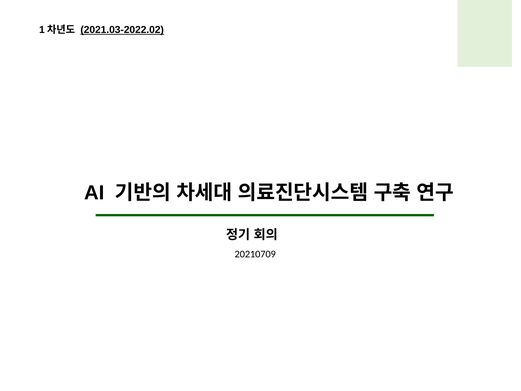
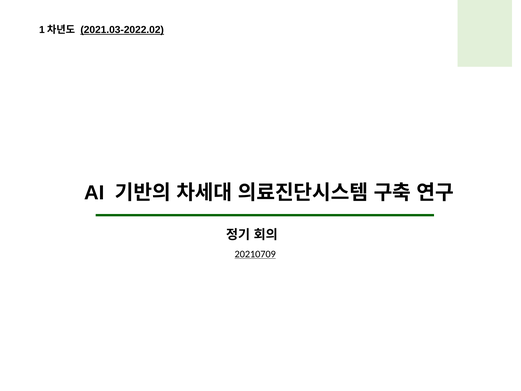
20210709 underline: none -> present
